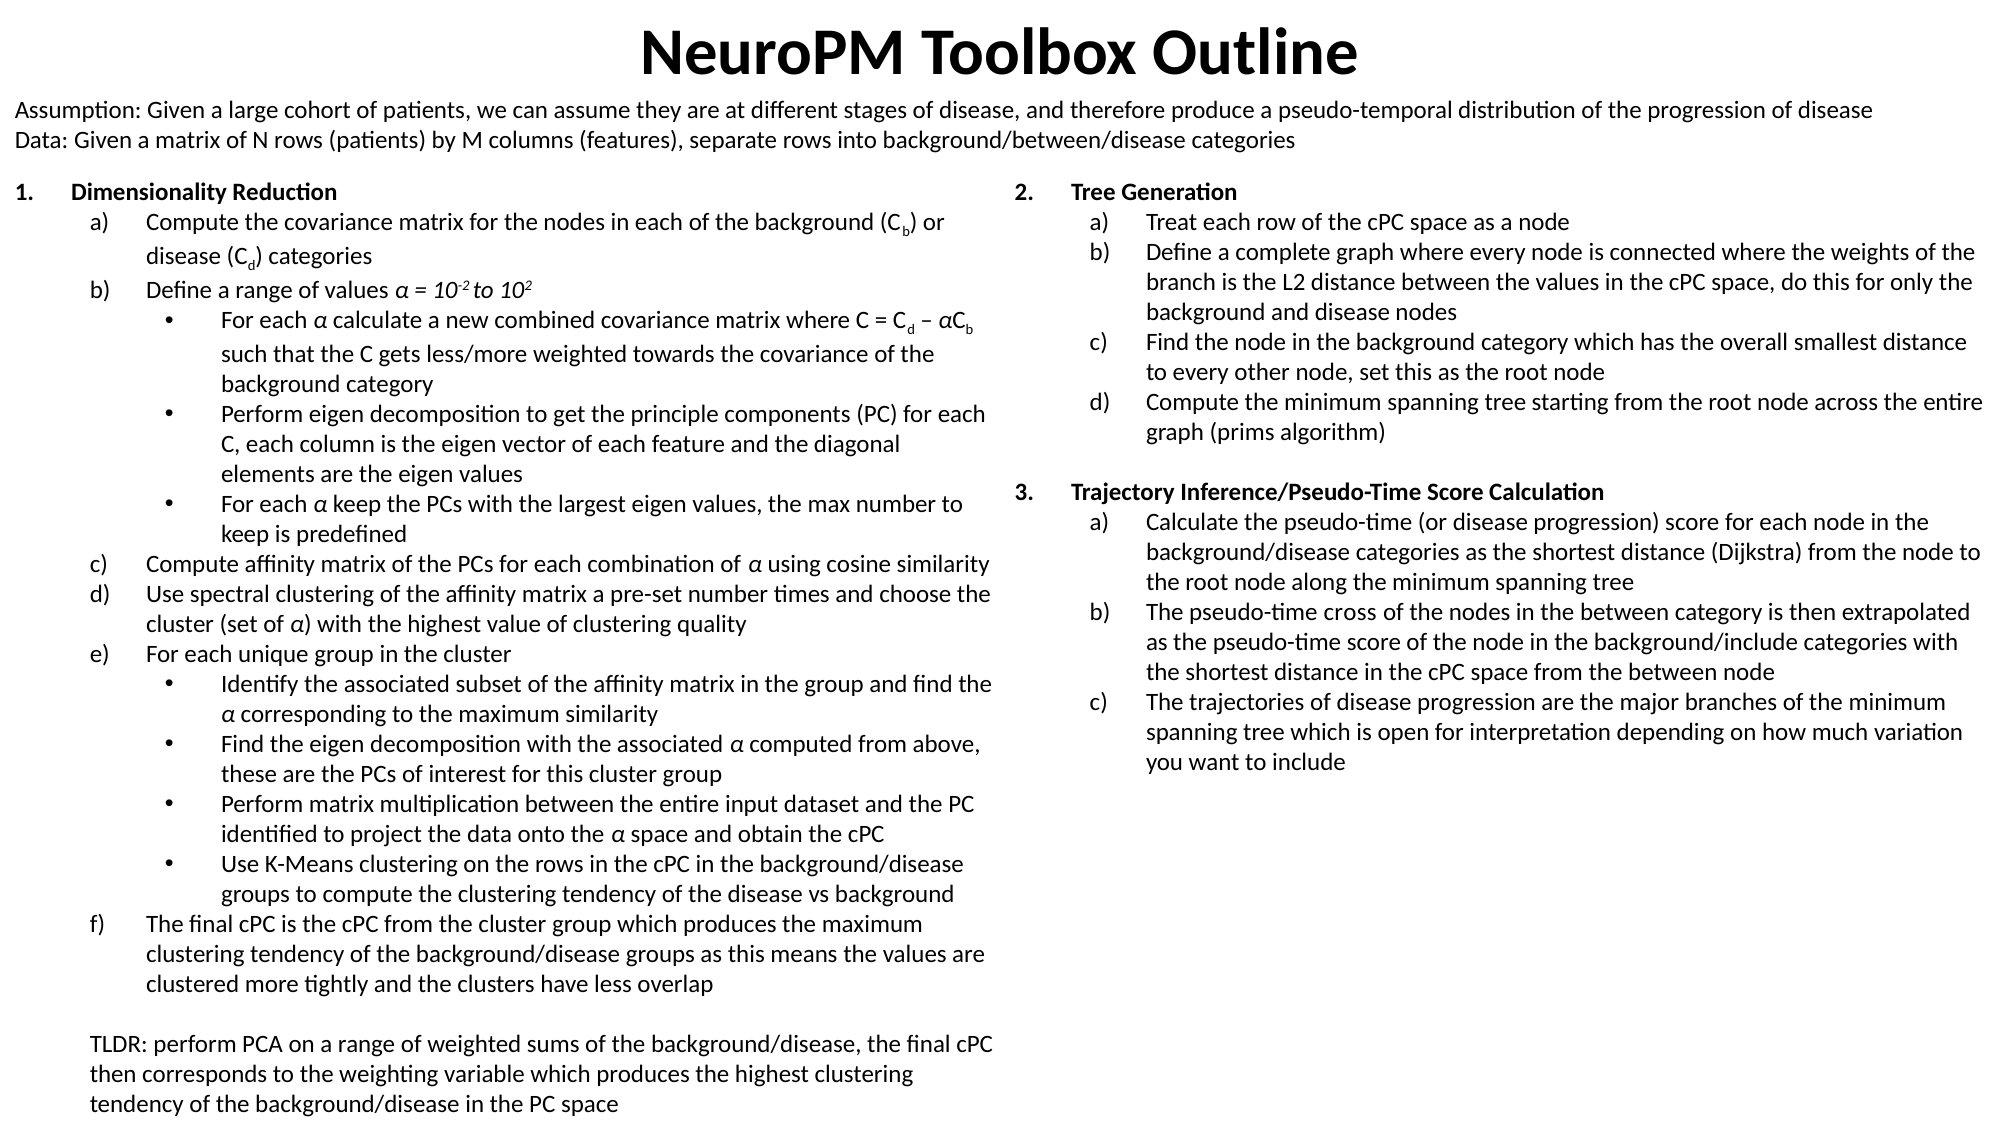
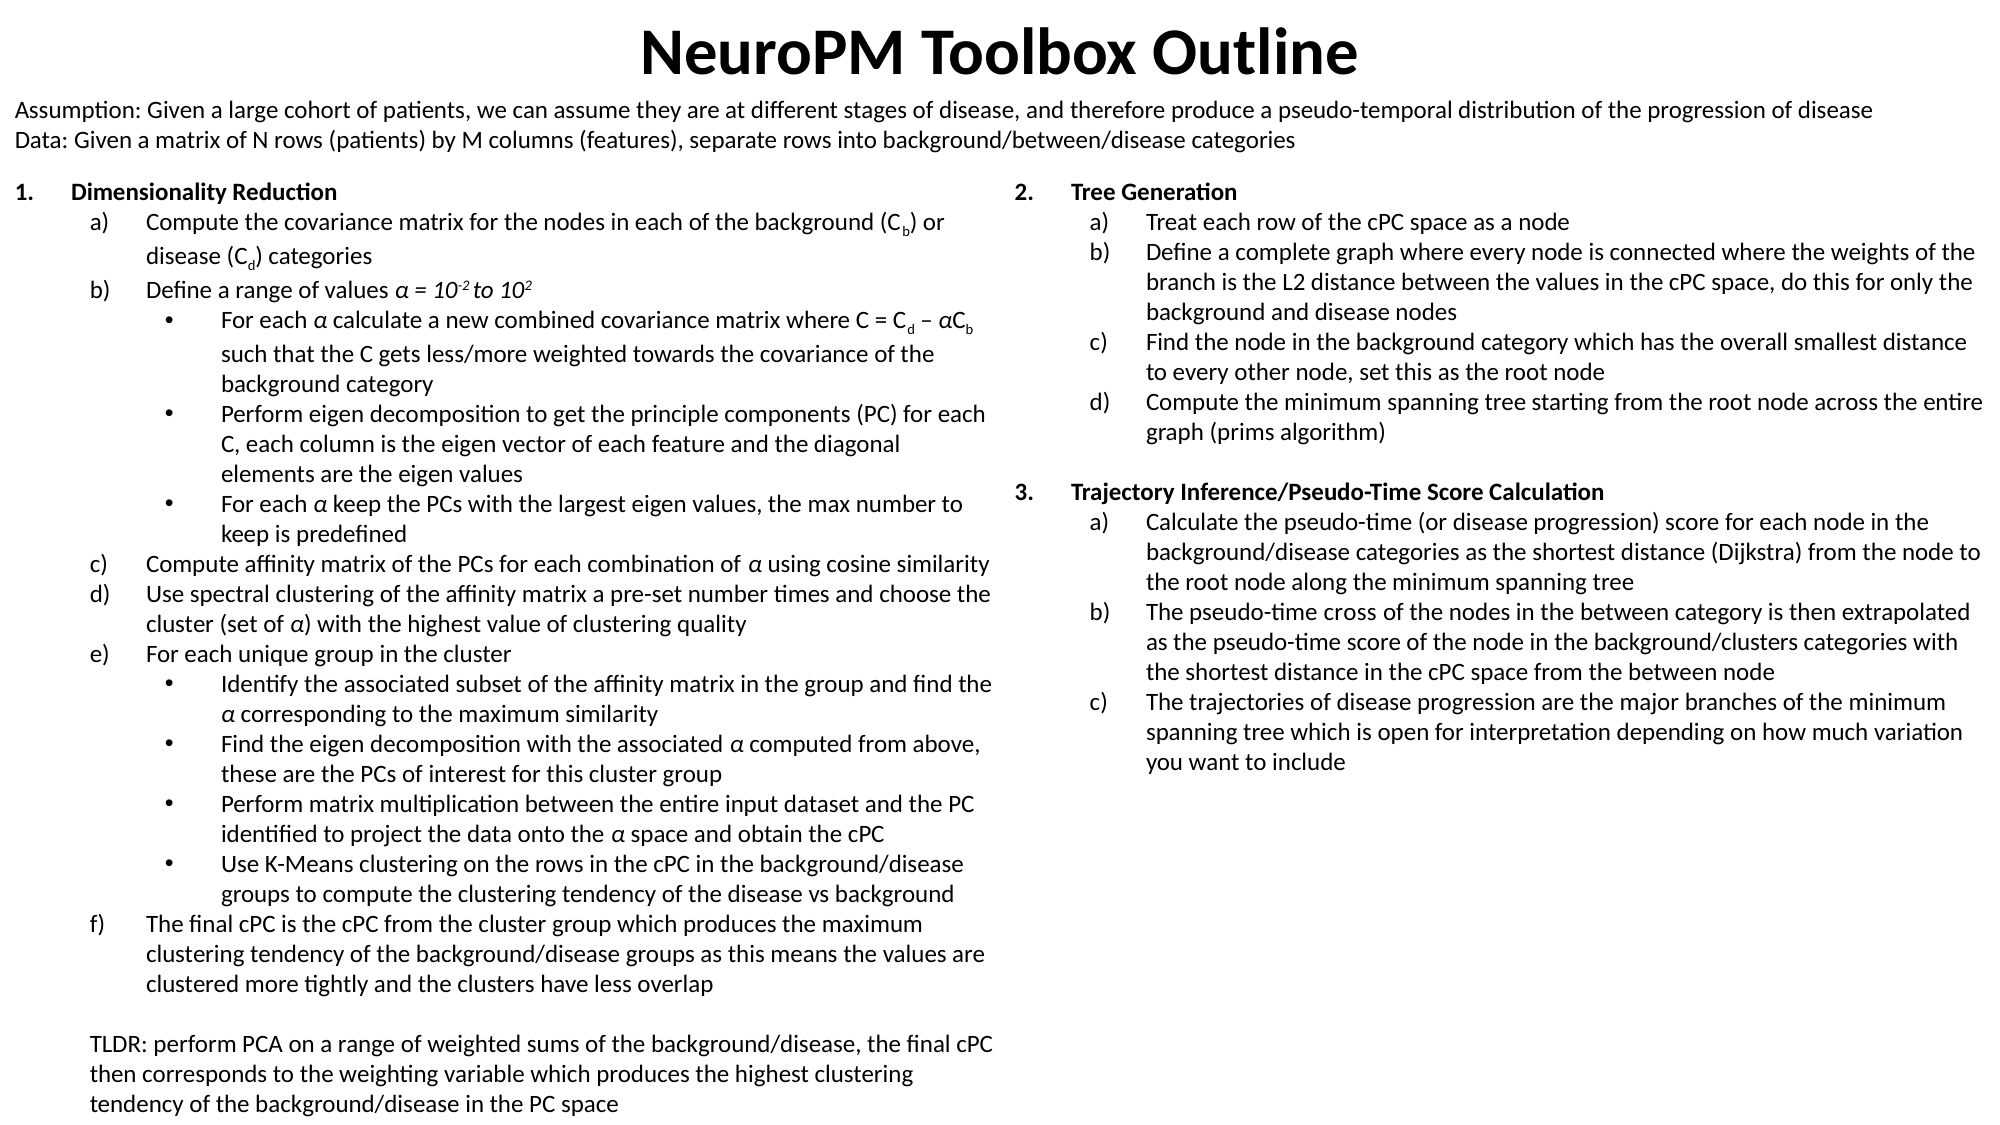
background/include: background/include -> background/clusters
